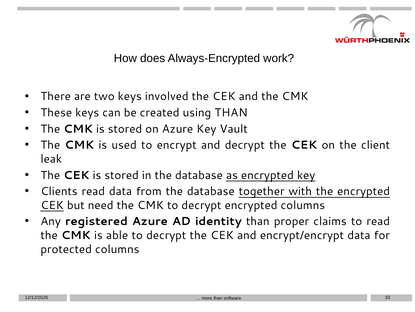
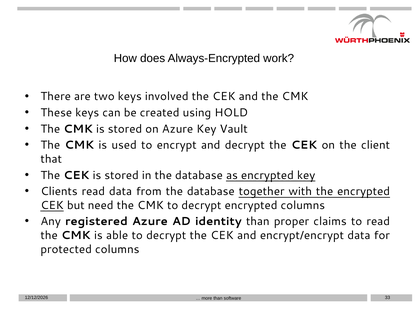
using THAN: THAN -> HOLD
leak: leak -> that
